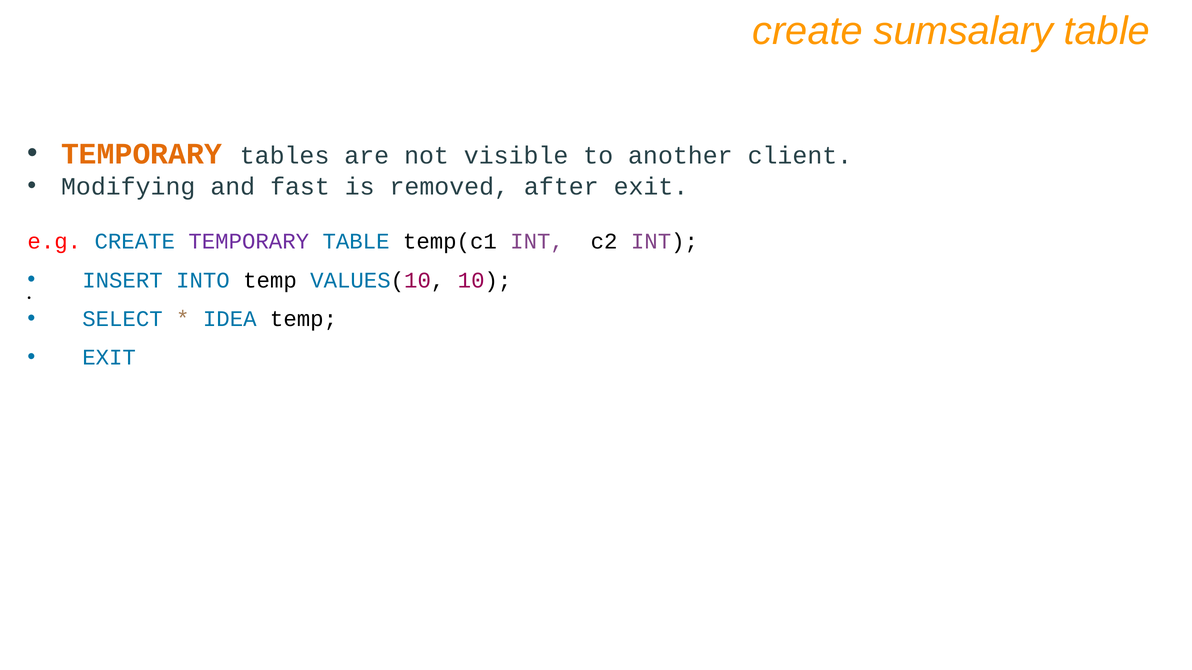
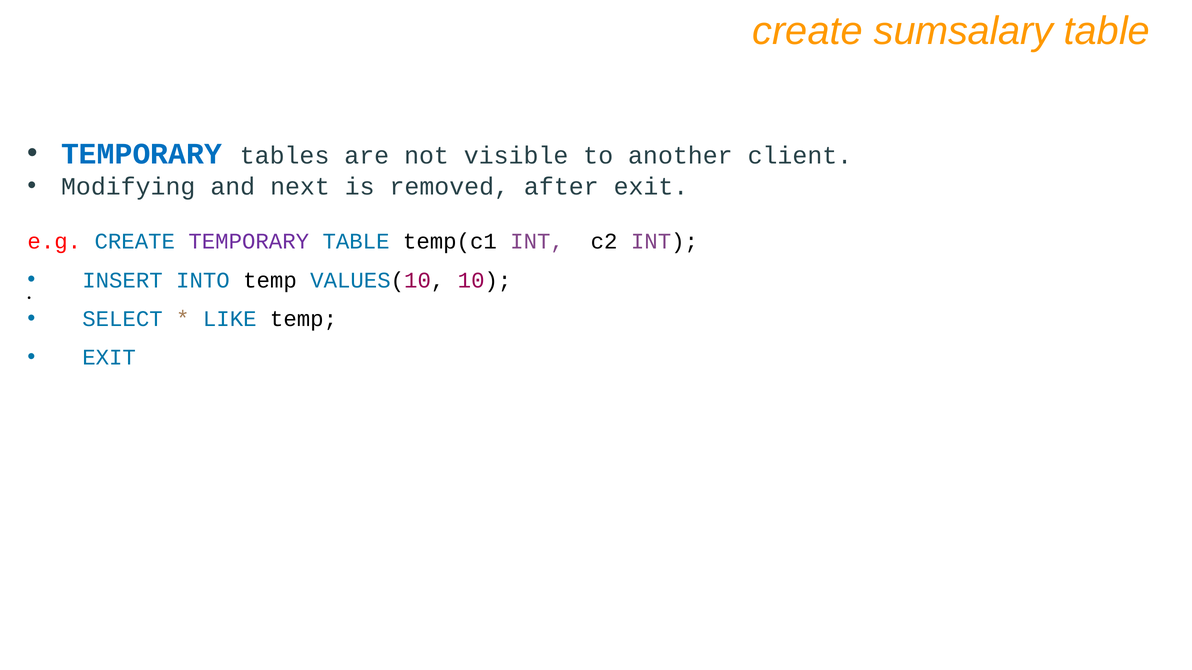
TEMPORARY at (142, 154) colour: orange -> blue
fast: fast -> next
IDEA: IDEA -> LIKE
